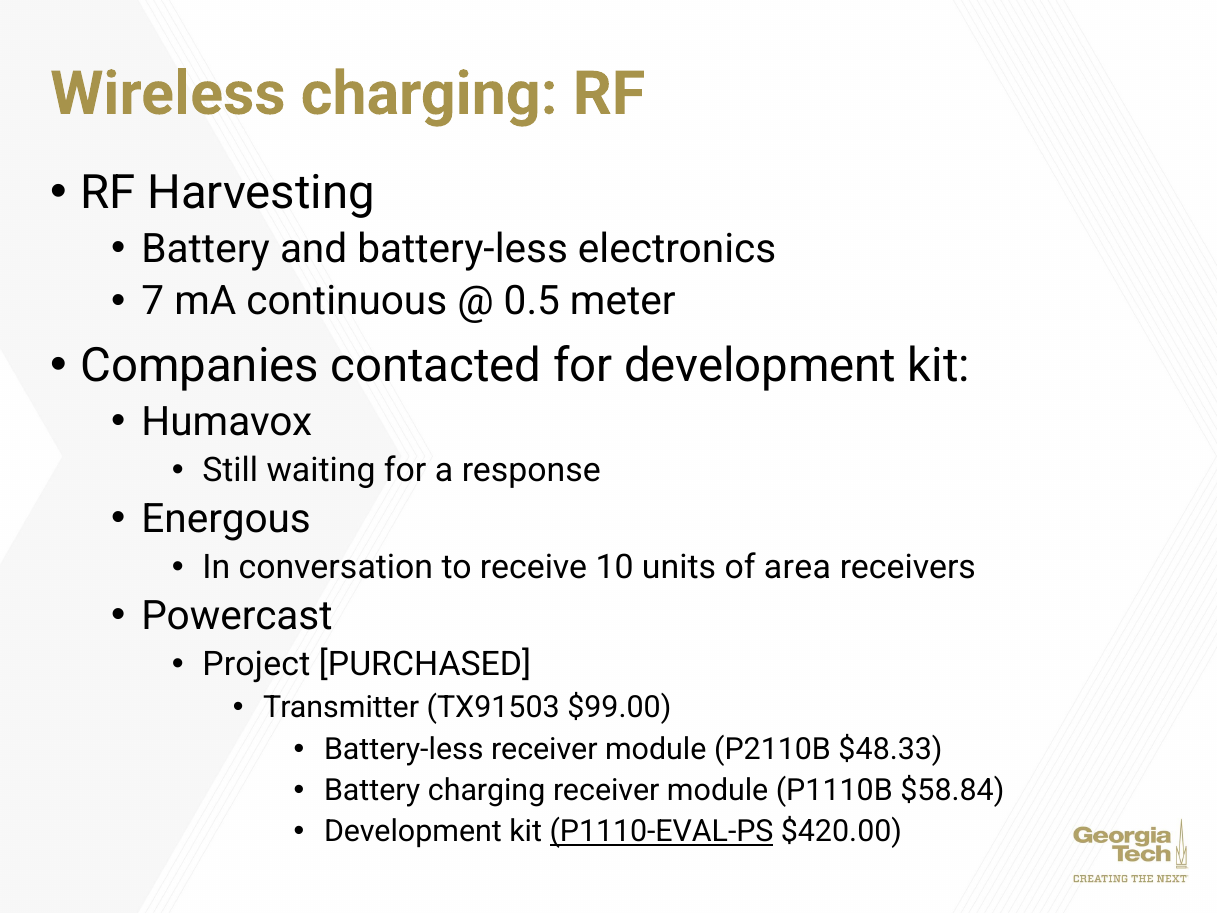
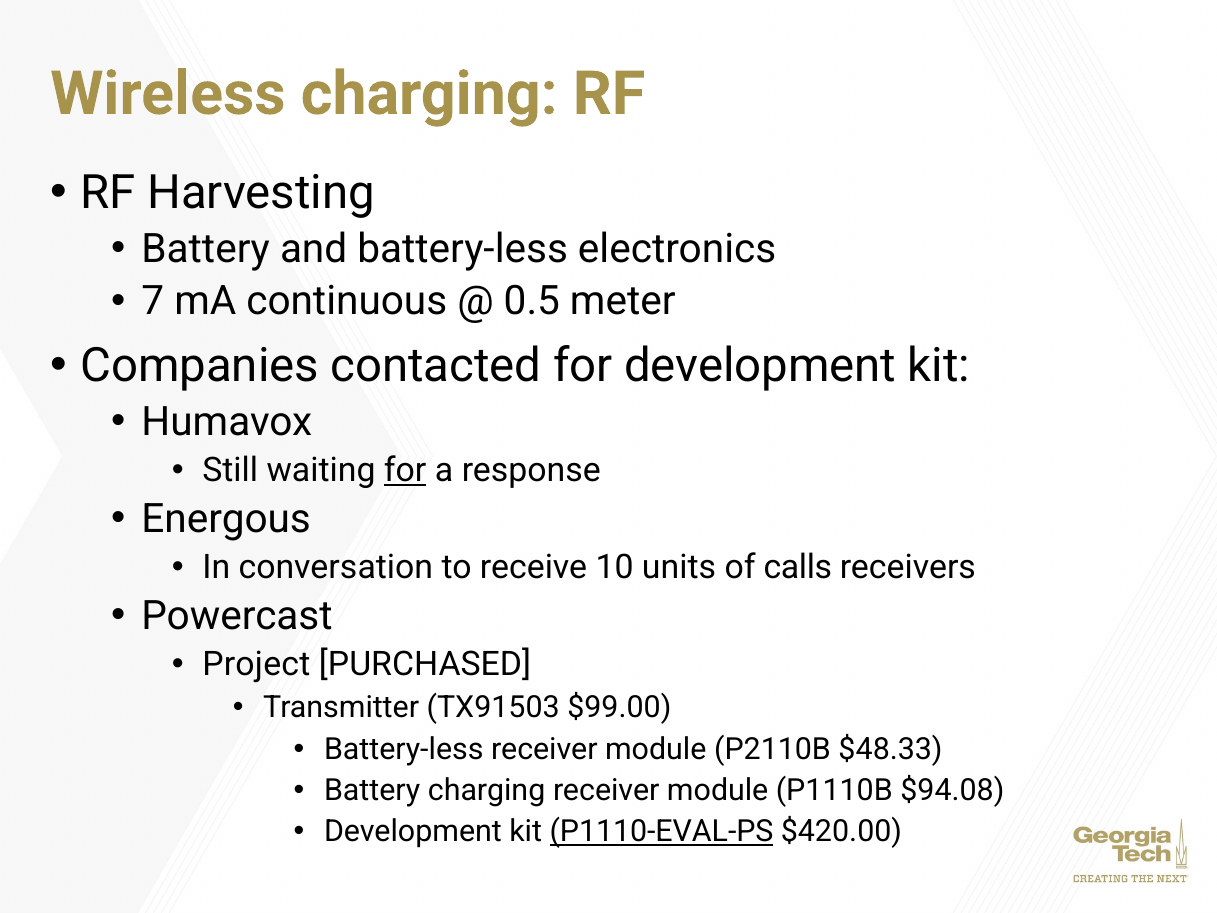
for at (405, 470) underline: none -> present
area: area -> calls
$58.84: $58.84 -> $94.08
